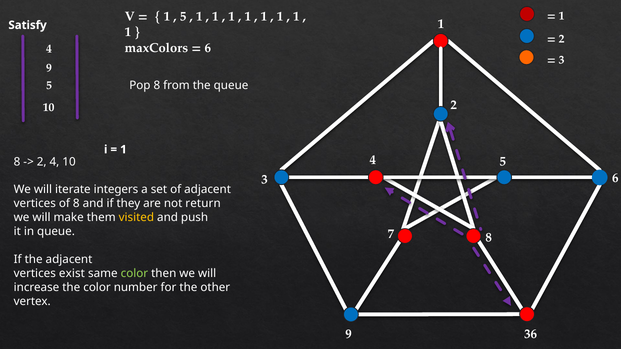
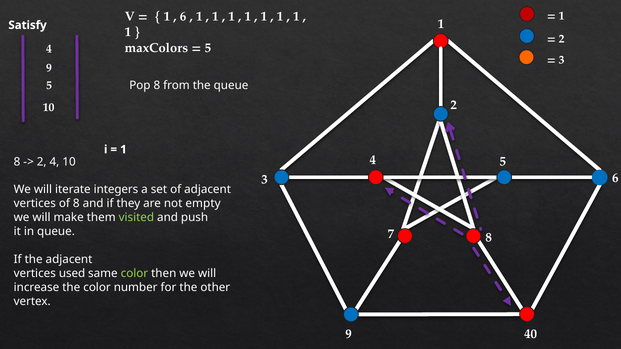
5 at (183, 17): 5 -> 6
6 at (208, 48): 6 -> 5
return: return -> empty
visited colour: yellow -> light green
exist: exist -> used
36: 36 -> 40
